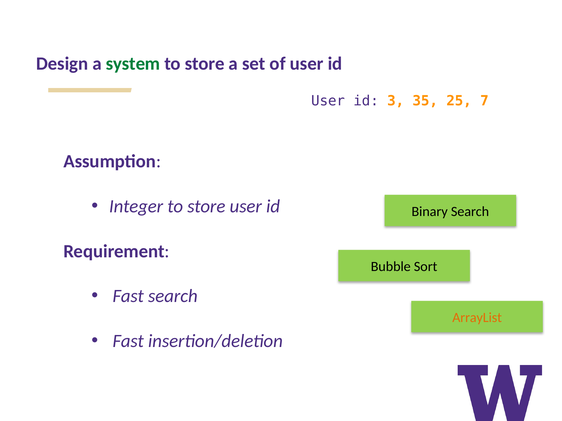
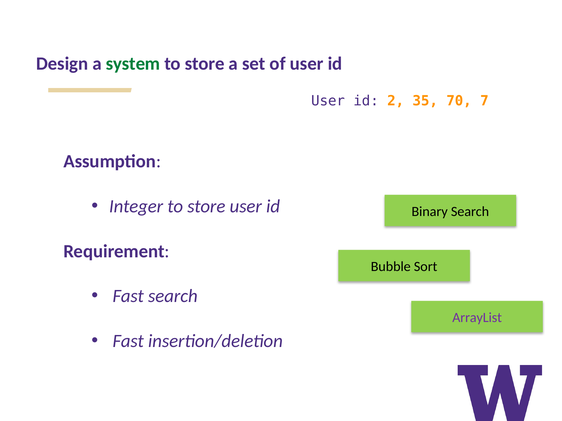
3: 3 -> 2
25: 25 -> 70
ArrayList colour: orange -> purple
